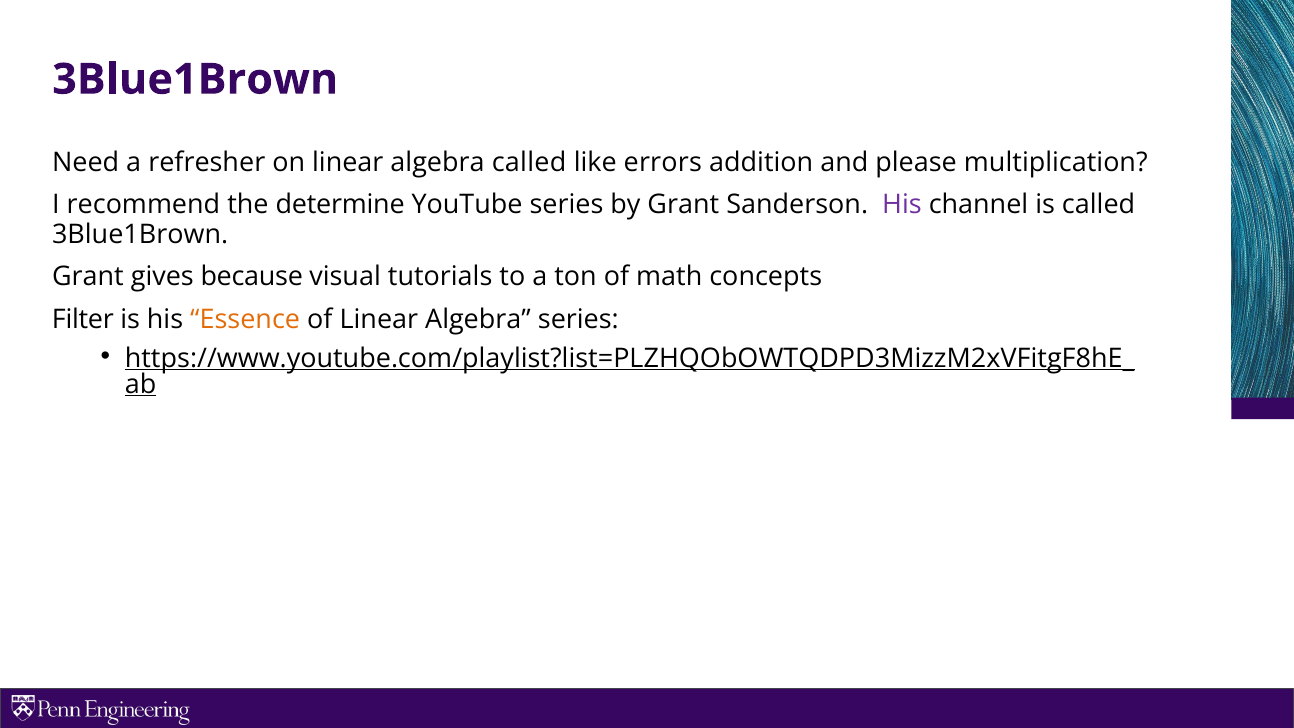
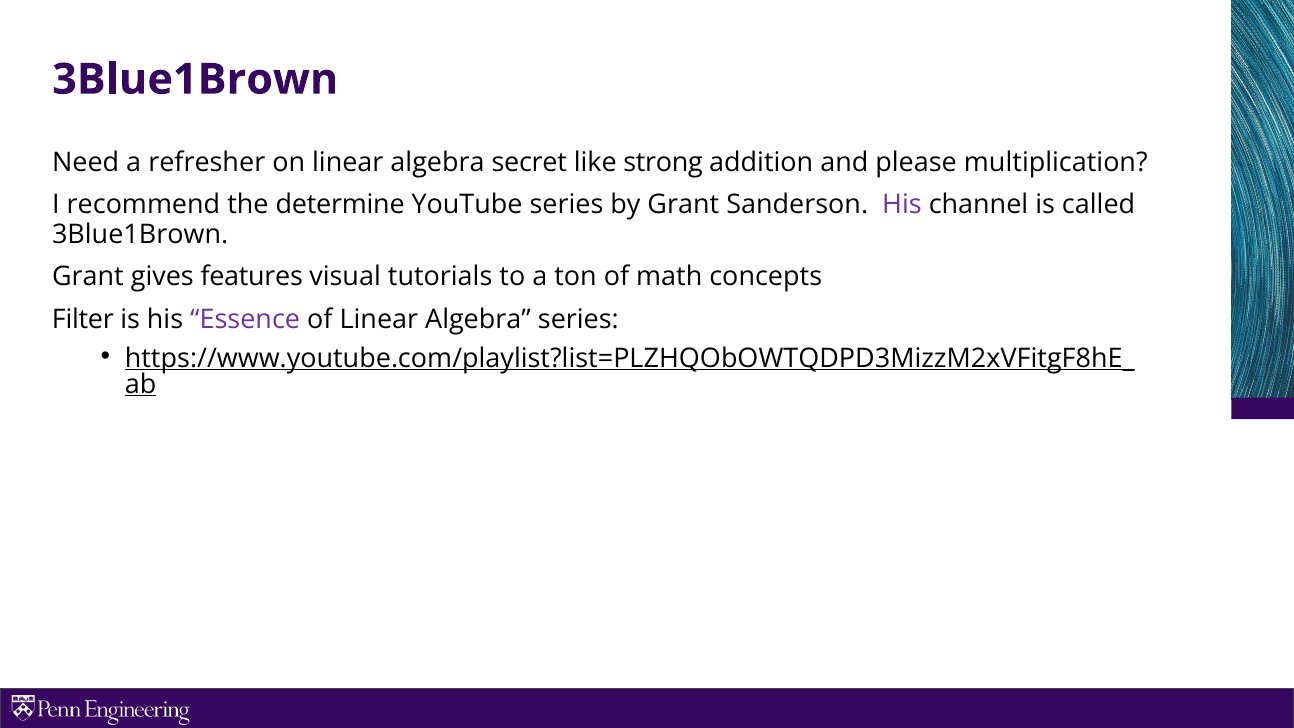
algebra called: called -> secret
errors: errors -> strong
because: because -> features
Essence colour: orange -> purple
